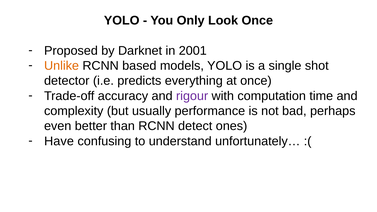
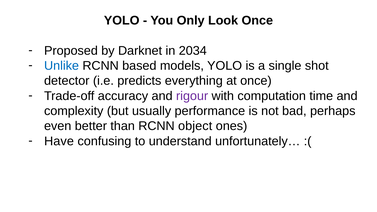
2001: 2001 -> 2034
Unlike colour: orange -> blue
detect: detect -> object
